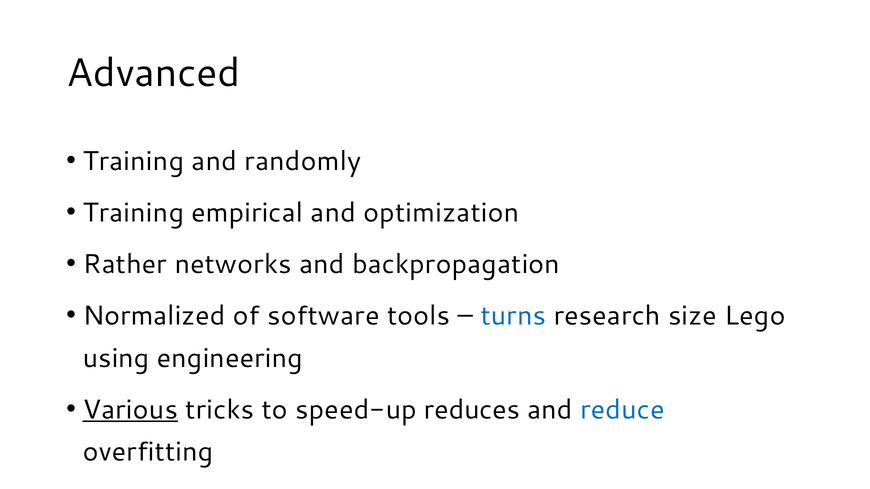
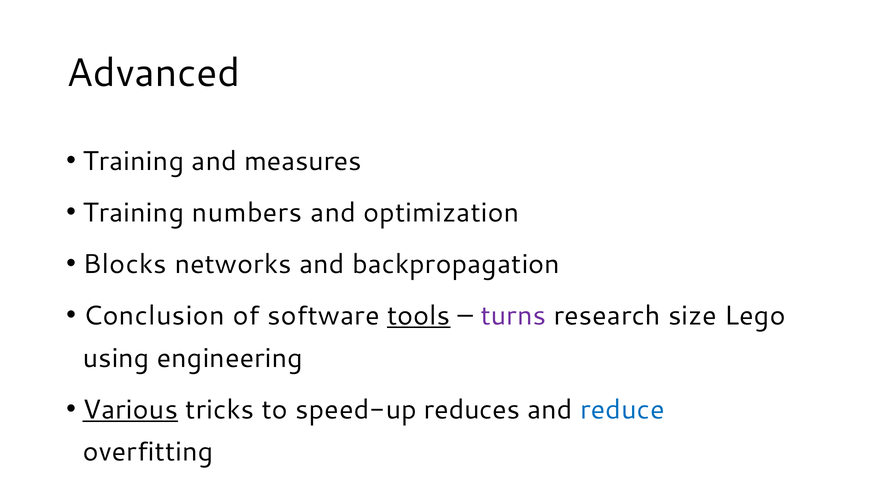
randomly: randomly -> measures
empirical: empirical -> numbers
Rather: Rather -> Blocks
Normalized: Normalized -> Conclusion
tools underline: none -> present
turns colour: blue -> purple
